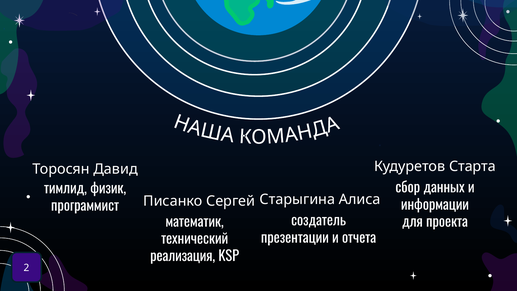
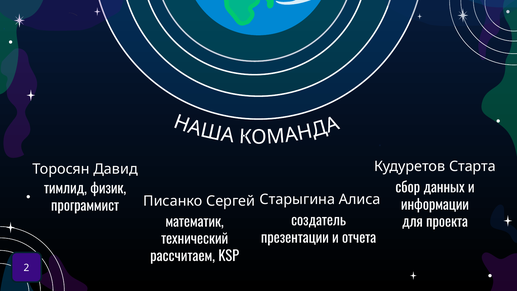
реализация: реализация -> рассчитаем
